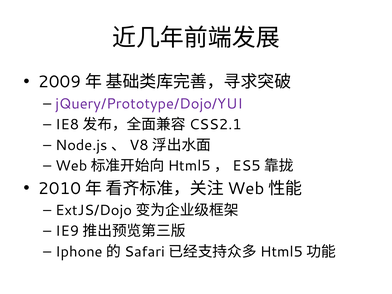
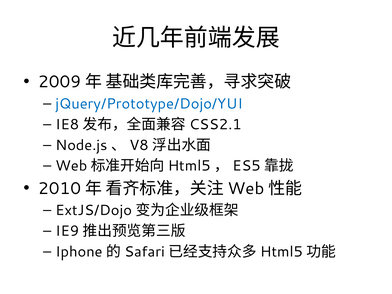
jQuery/Prototype/Dojo/YUI colour: purple -> blue
